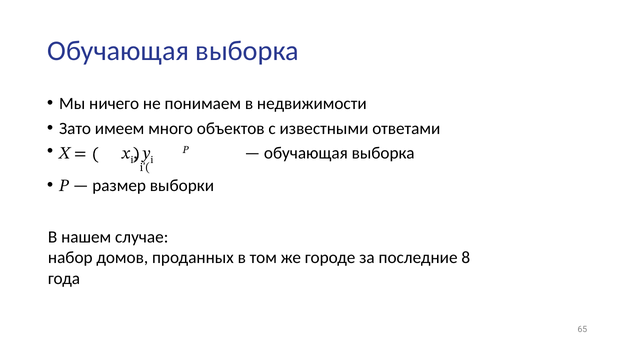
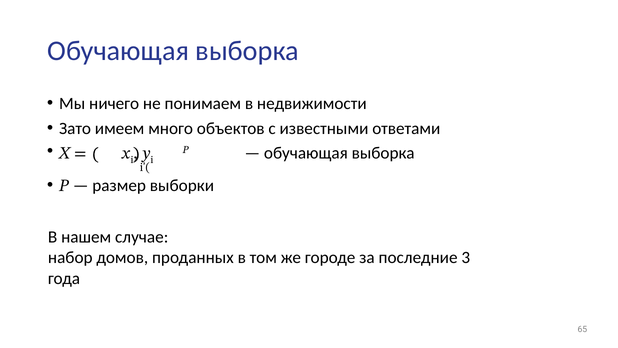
8: 8 -> 3
